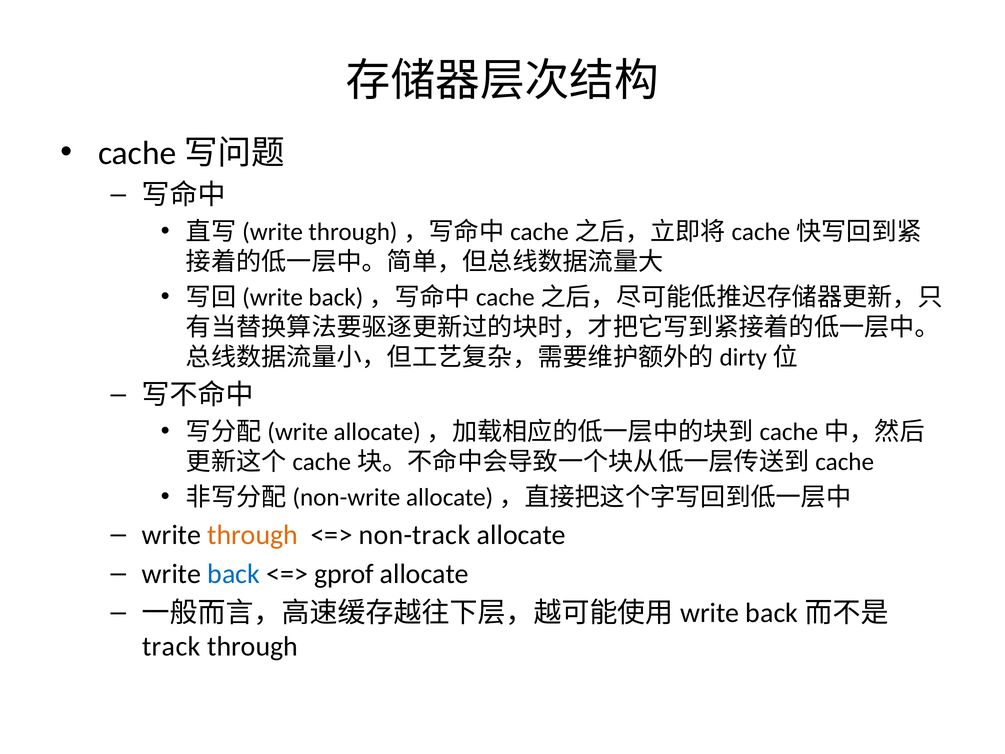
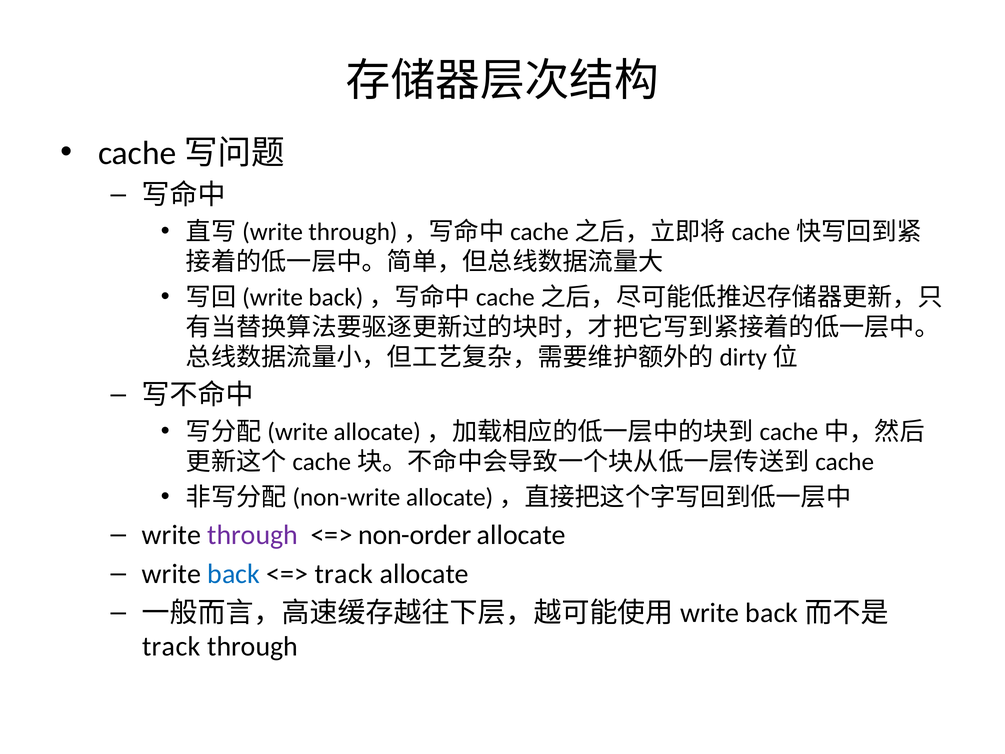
through at (253, 535) colour: orange -> purple
non-track: non-track -> non-order
gprof at (344, 574): gprof -> track
